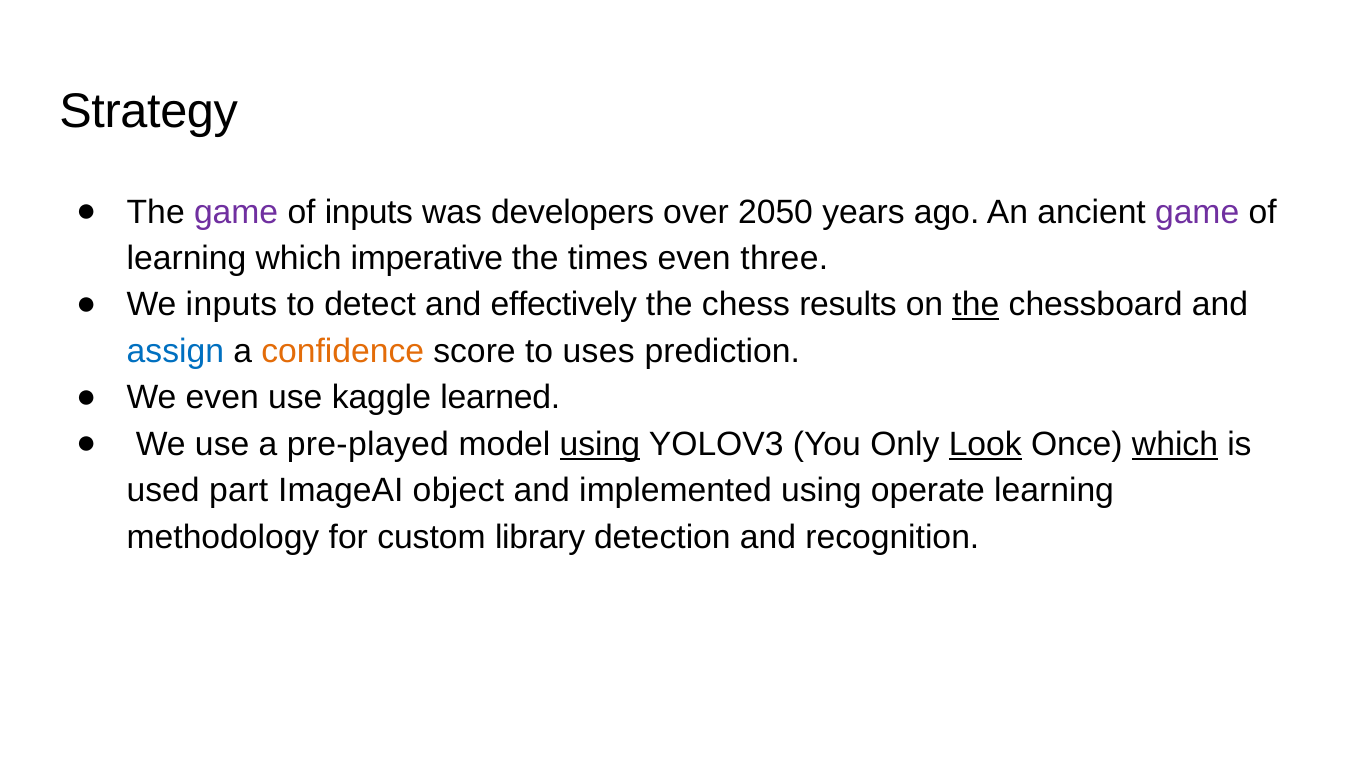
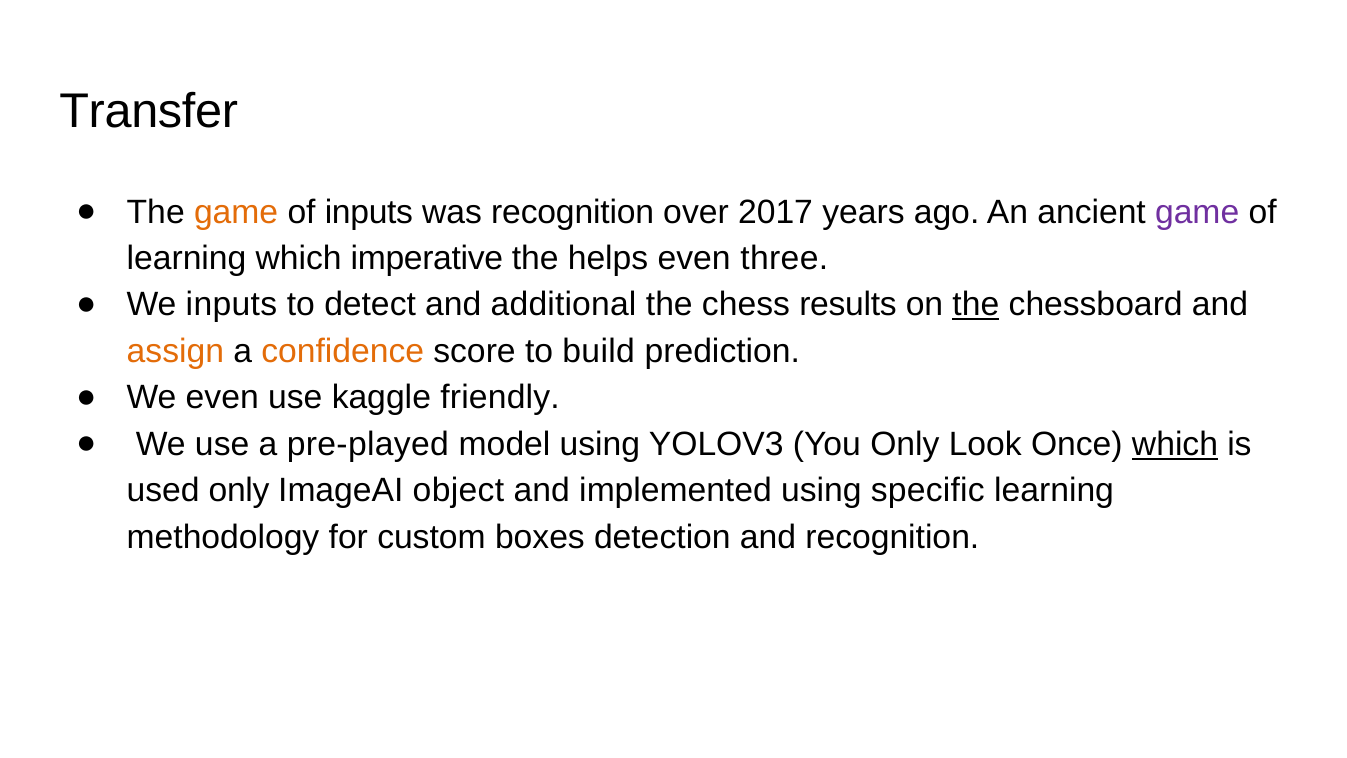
Strategy: Strategy -> Transfer
game at (236, 212) colour: purple -> orange
was developers: developers -> recognition
2050: 2050 -> 2017
times: times -> helps
effectively: effectively -> additional
assign colour: blue -> orange
uses: uses -> build
learned: learned -> friendly
using at (600, 444) underline: present -> none
Look underline: present -> none
used part: part -> only
operate: operate -> specific
library: library -> boxes
